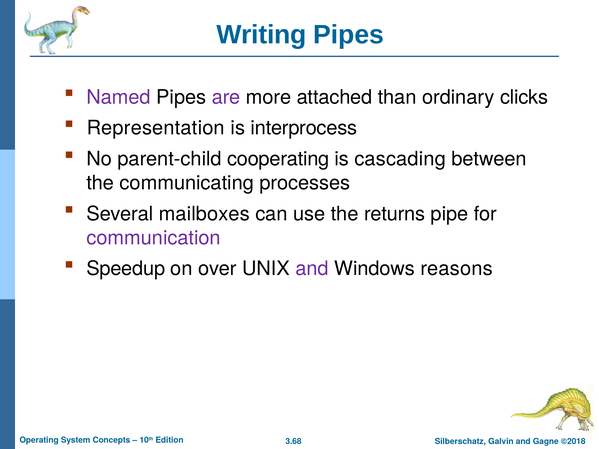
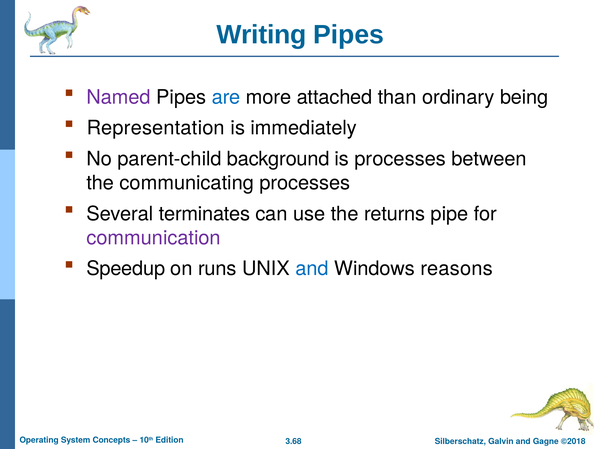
are colour: purple -> blue
clicks: clicks -> being
interprocess: interprocess -> immediately
cooperating: cooperating -> background
is cascading: cascading -> processes
mailboxes: mailboxes -> terminates
over: over -> runs
and at (312, 269) colour: purple -> blue
